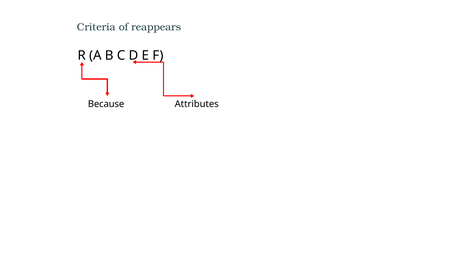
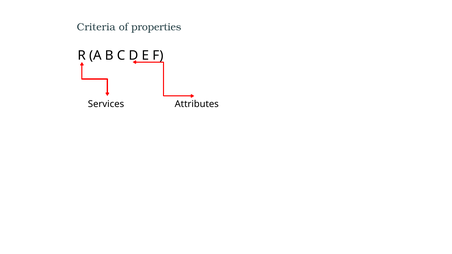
reappears: reappears -> properties
Because: Because -> Services
